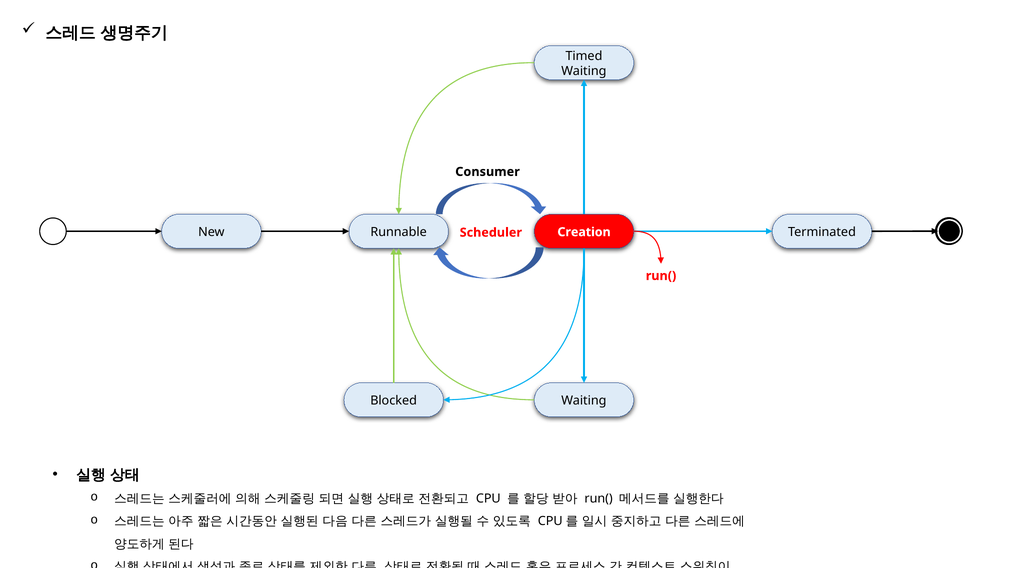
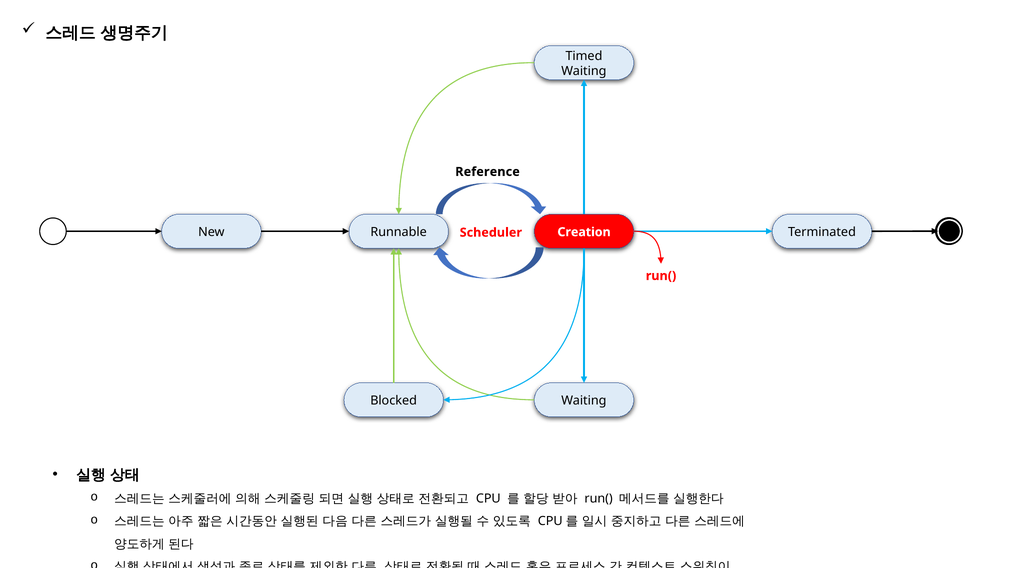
Consumer: Consumer -> Reference
